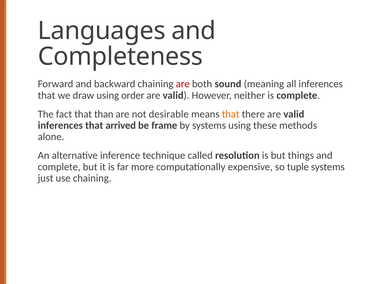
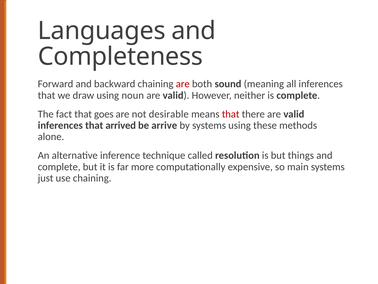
order: order -> noun
than: than -> goes
that at (231, 114) colour: orange -> red
frame: frame -> arrive
tuple: tuple -> main
